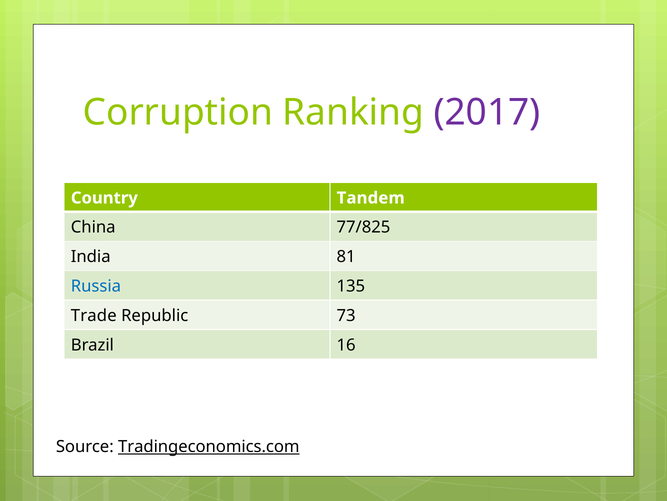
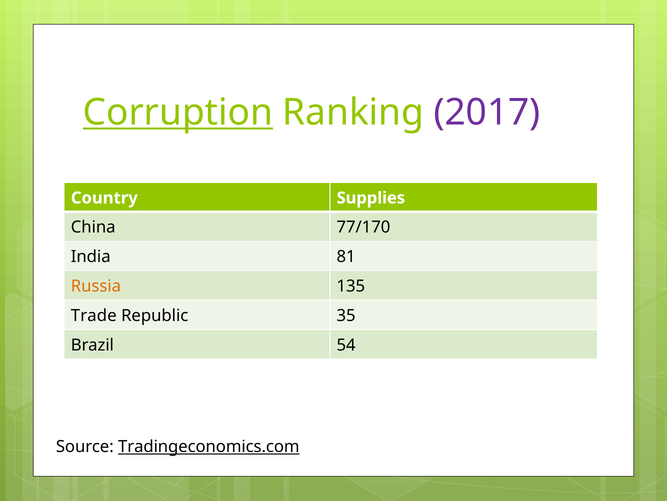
Corruption underline: none -> present
Tandem: Tandem -> Supplies
77/825: 77/825 -> 77/170
Russia colour: blue -> orange
73: 73 -> 35
16: 16 -> 54
